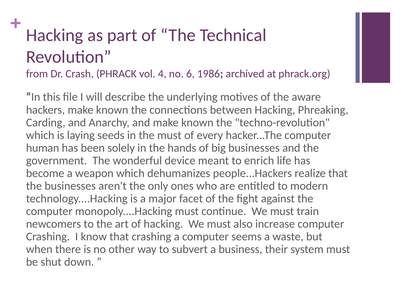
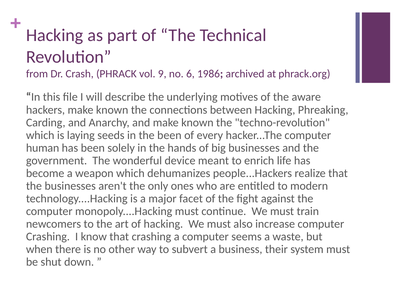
4: 4 -> 9
the must: must -> been
